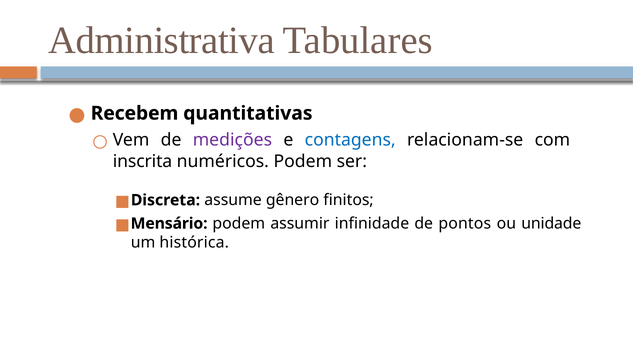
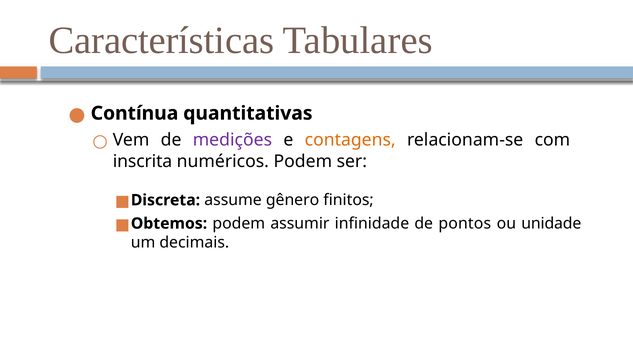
Administrativa: Administrativa -> Características
Recebem: Recebem -> Contínua
contagens colour: blue -> orange
Mensário: Mensário -> Obtemos
histórica: histórica -> decimais
